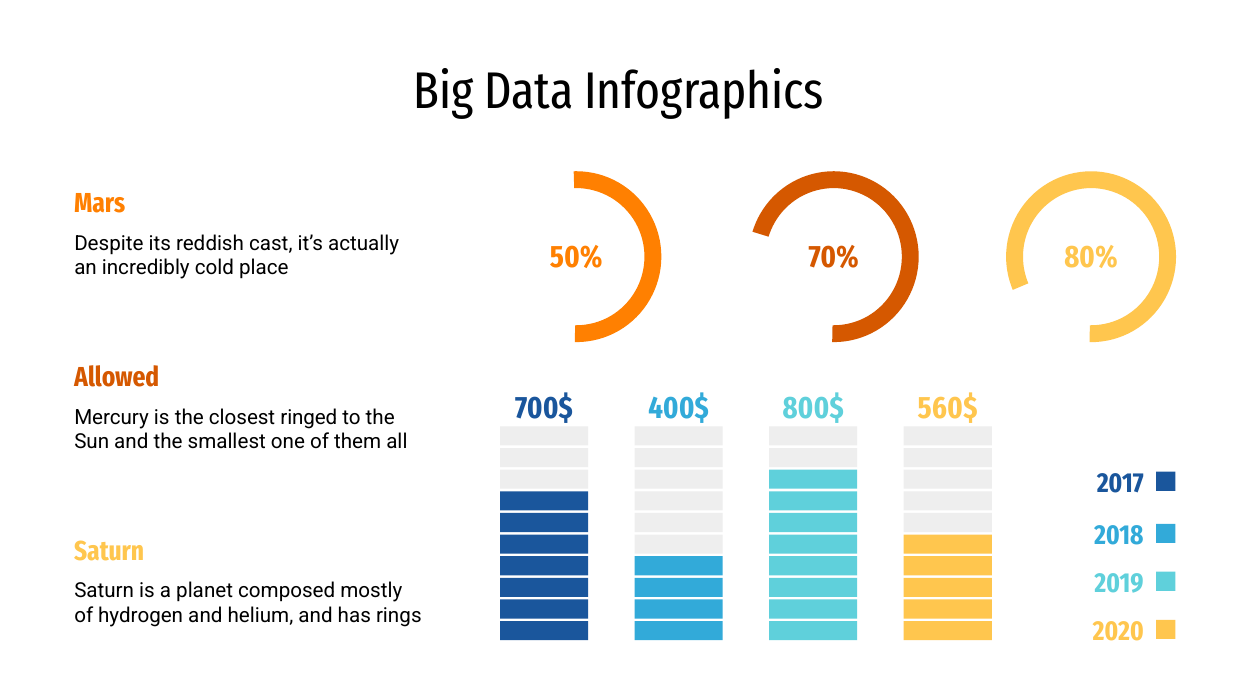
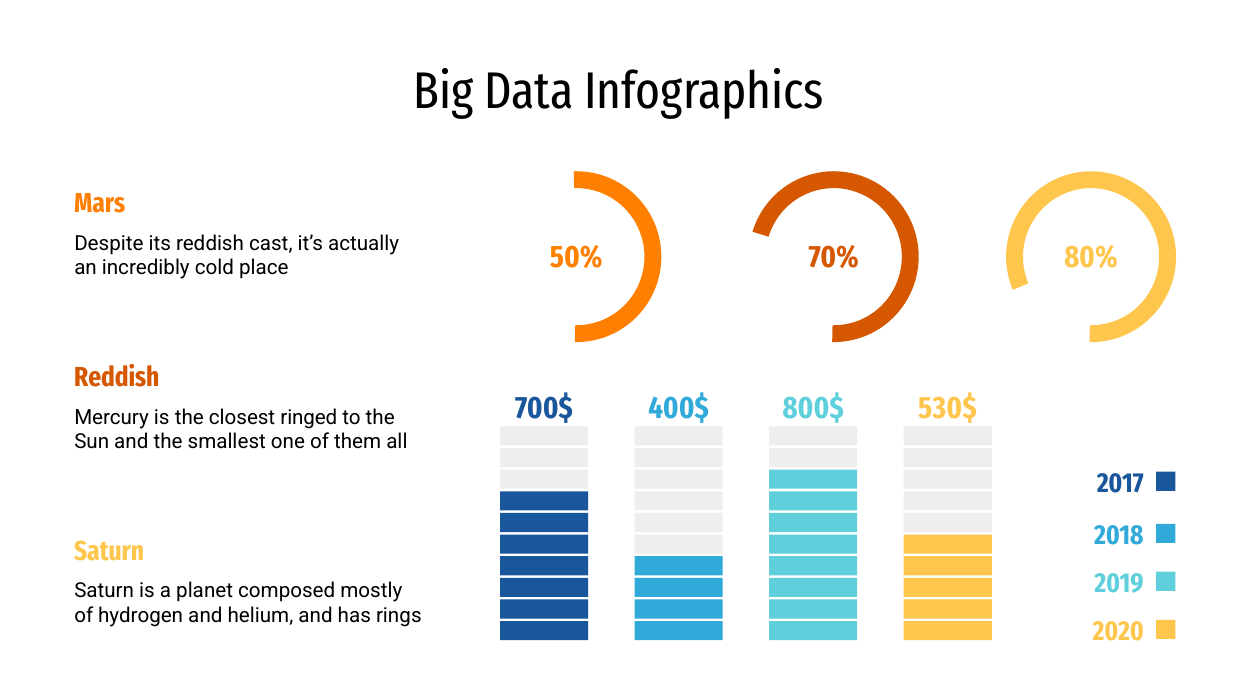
Allowed at (117, 378): Allowed -> Reddish
560$: 560$ -> 530$
